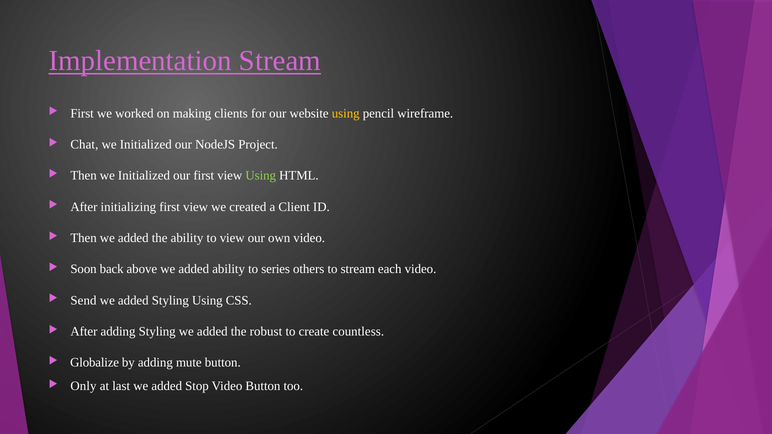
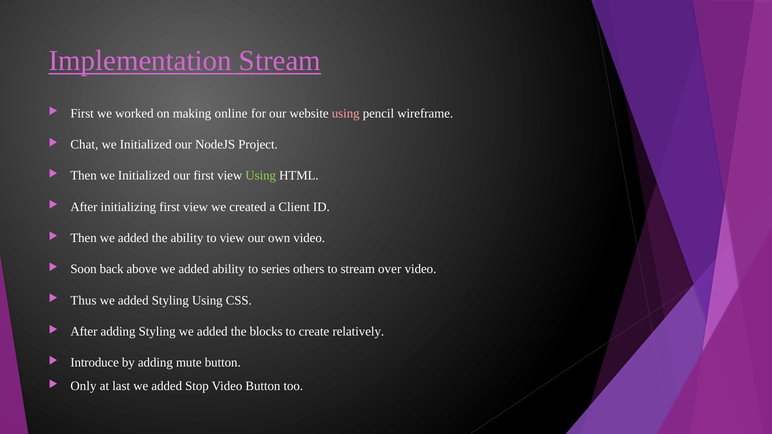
clients: clients -> online
using at (346, 113) colour: yellow -> pink
each: each -> over
Send: Send -> Thus
robust: robust -> blocks
countless: countless -> relatively
Globalize: Globalize -> Introduce
